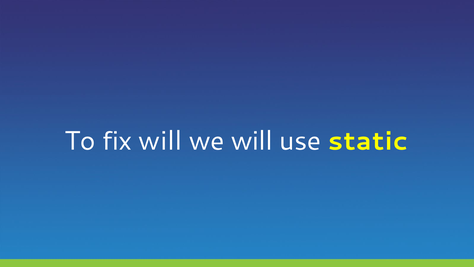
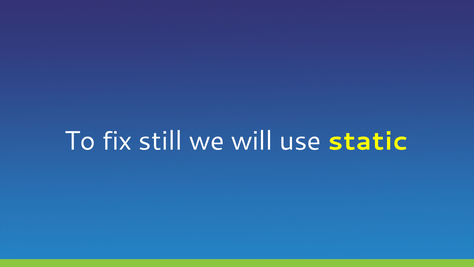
fix will: will -> still
